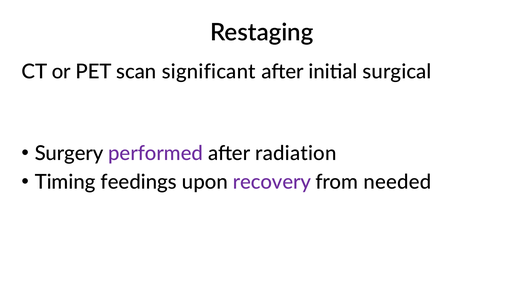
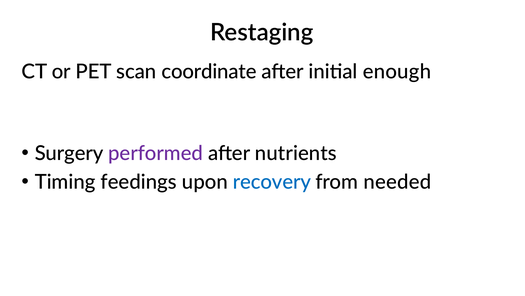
significant: significant -> coordinate
surgical: surgical -> enough
radiation: radiation -> nutrients
recovery colour: purple -> blue
